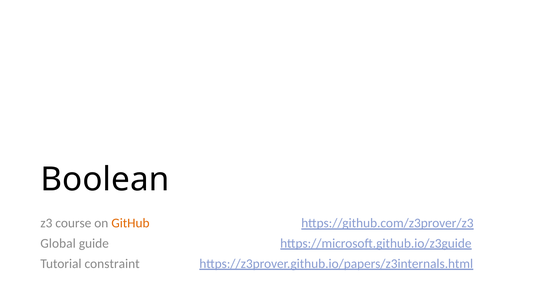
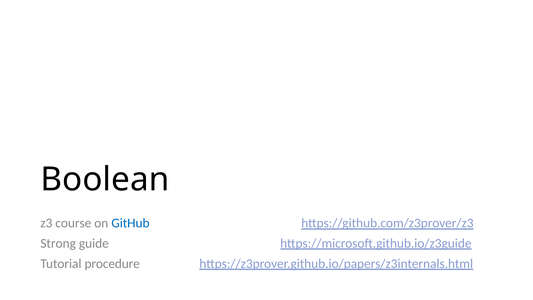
GitHub colour: orange -> blue
Global: Global -> Strong
constraint: constraint -> procedure
